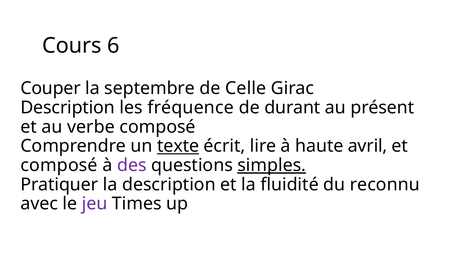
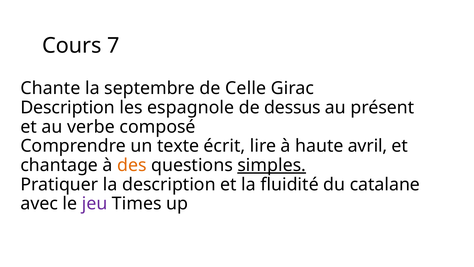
6: 6 -> 7
Couper: Couper -> Chante
fréquence: fréquence -> espagnole
durant: durant -> dessus
texte underline: present -> none
composé at (59, 165): composé -> chantage
des colour: purple -> orange
reconnu: reconnu -> catalane
